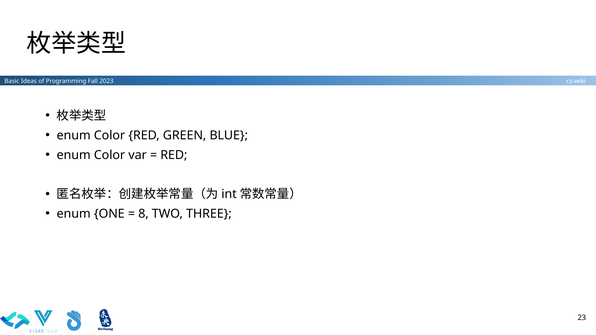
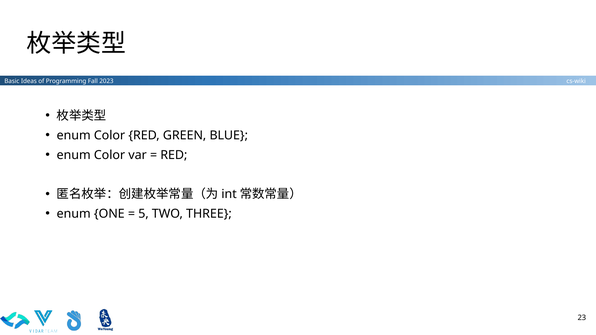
8: 8 -> 5
